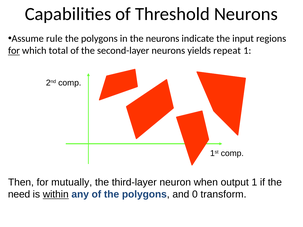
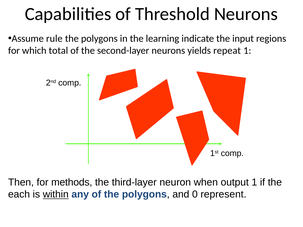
the neurons: neurons -> learning
for at (14, 51) underline: present -> none
mutually: mutually -> methods
need: need -> each
transform: transform -> represent
